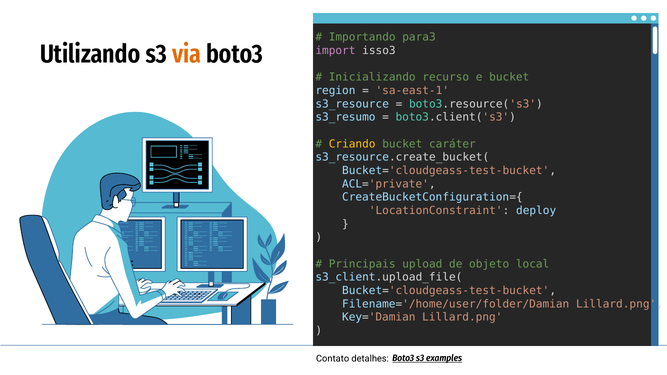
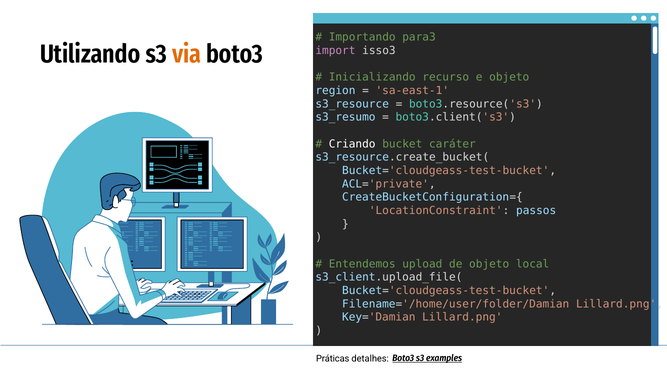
e bucket: bucket -> objeto
Criando colour: yellow -> white
deploy: deploy -> passos
Principais: Principais -> Entendemos
Contato: Contato -> Práticas
